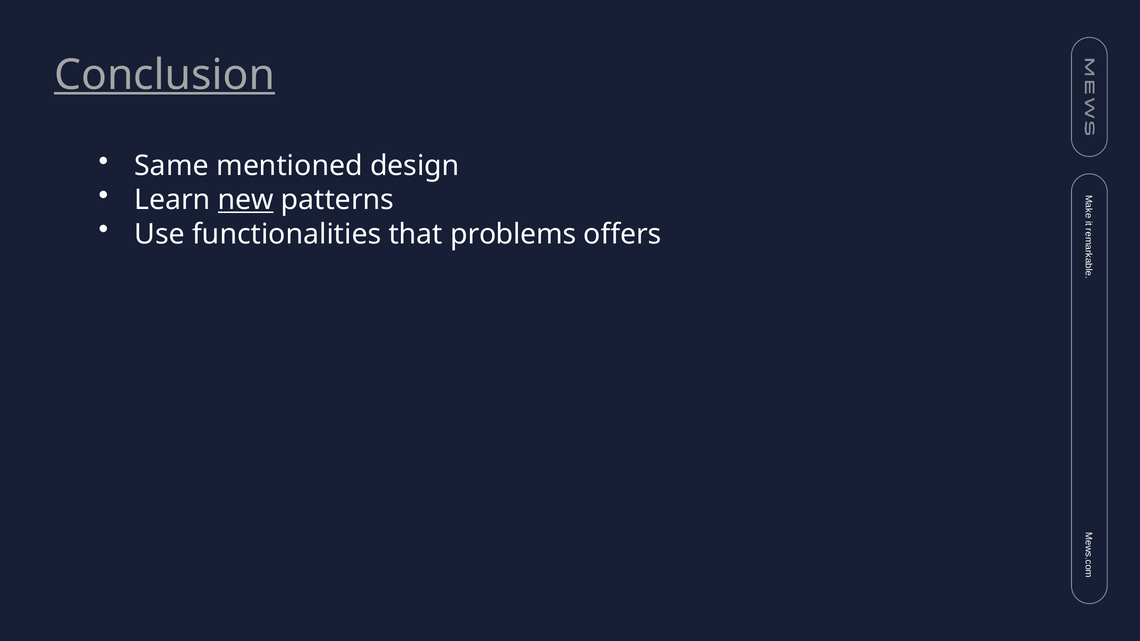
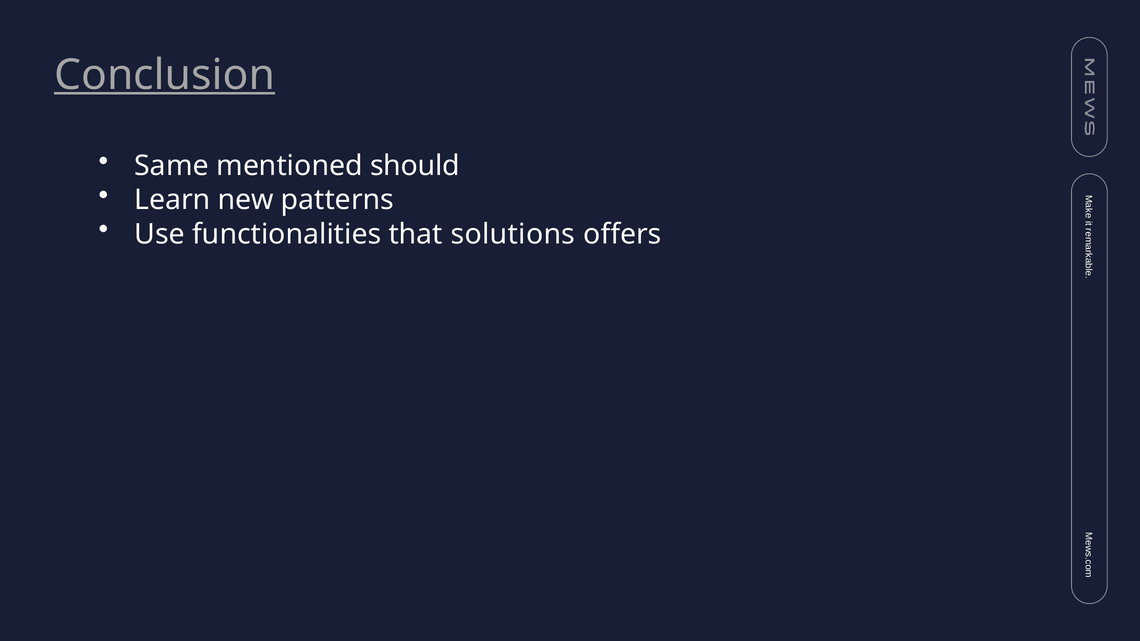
design: design -> should
new underline: present -> none
problems: problems -> solutions
